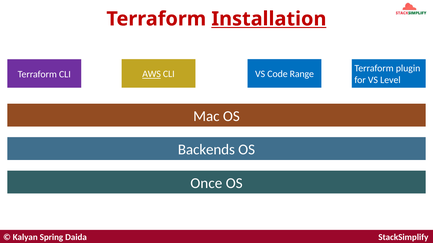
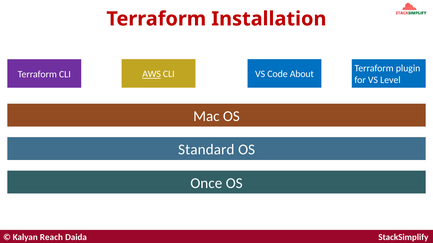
Installation underline: present -> none
Range: Range -> About
Backends: Backends -> Standard
Spring: Spring -> Reach
